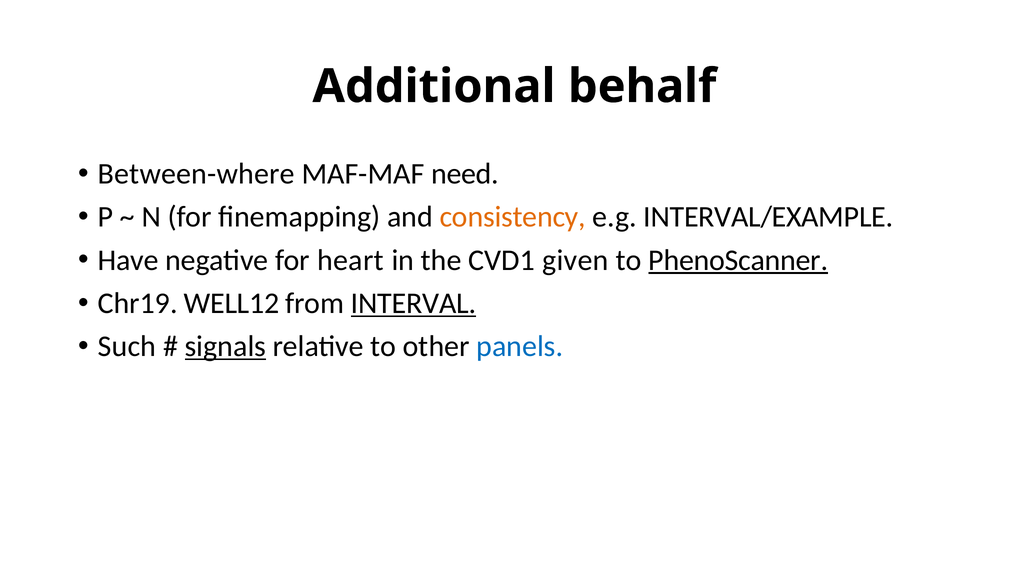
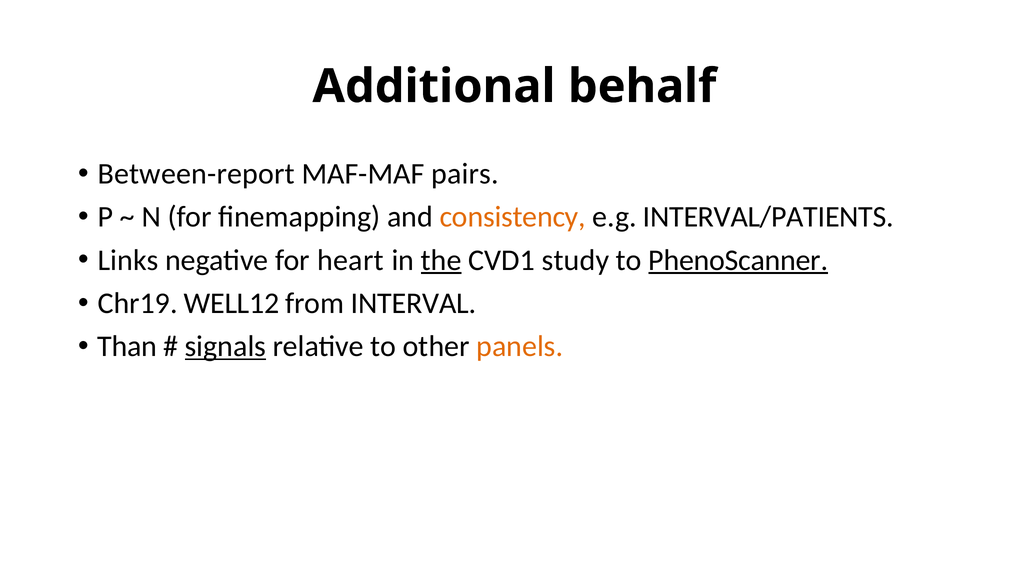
Between-where: Between-where -> Between-report
need: need -> pairs
INTERVAL/EXAMPLE: INTERVAL/EXAMPLE -> INTERVAL/PATIENTS
Have: Have -> Links
the underline: none -> present
given: given -> study
INTERVAL underline: present -> none
Such: Such -> Than
panels colour: blue -> orange
